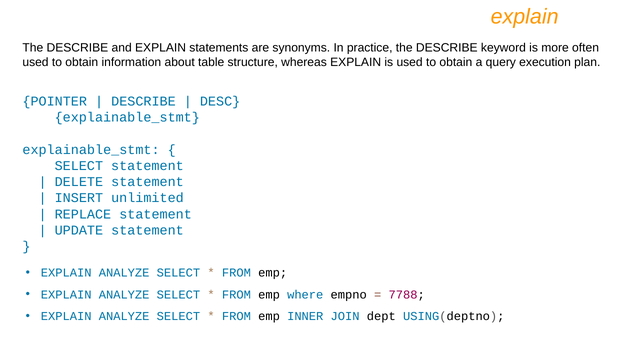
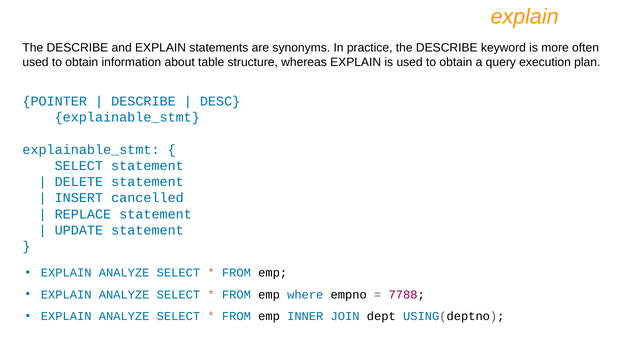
unlimited: unlimited -> cancelled
